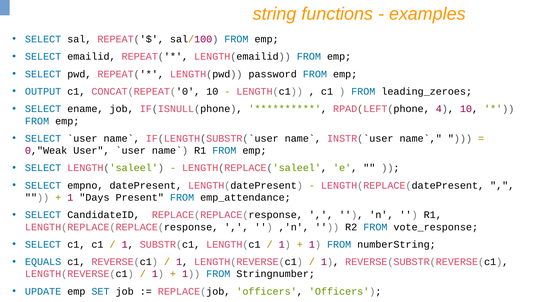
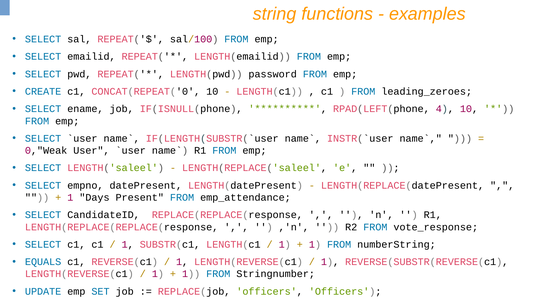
OUTPUT: OUTPUT -> CREATE
